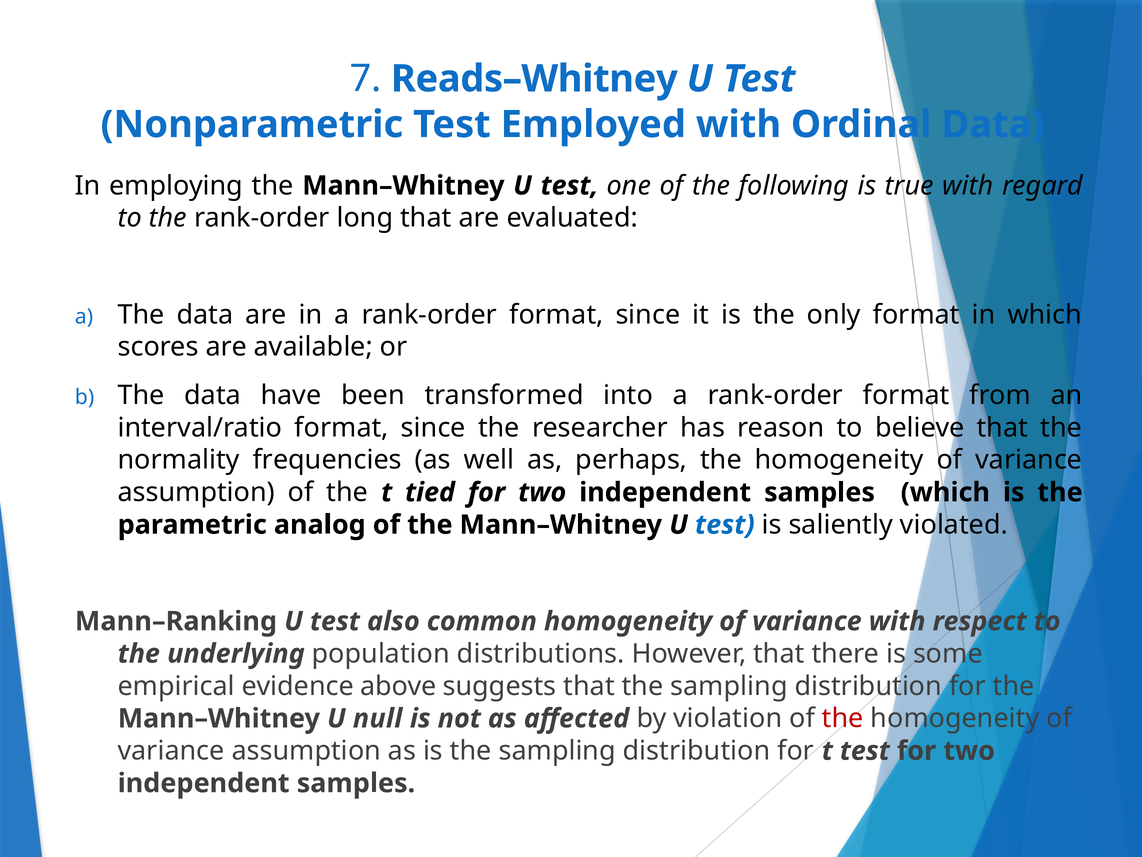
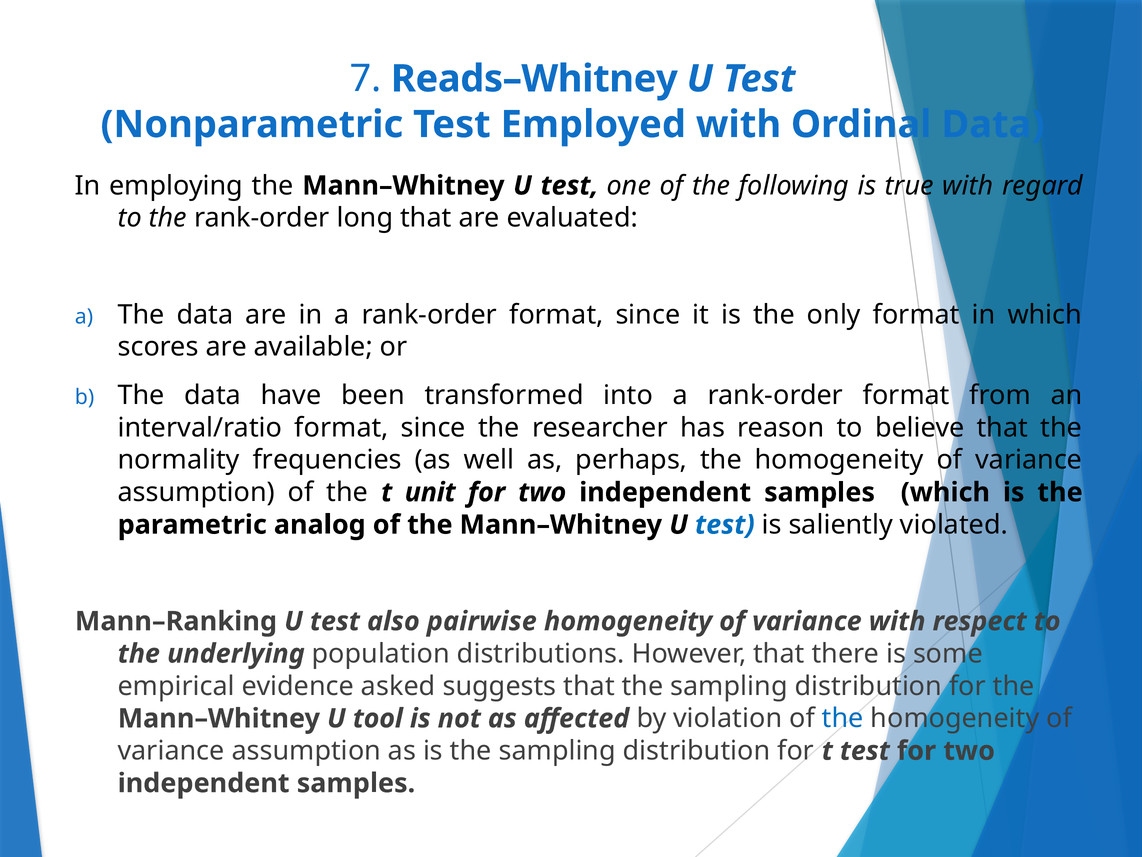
tied: tied -> unit
common: common -> pairwise
above: above -> asked
null: null -> tool
the at (843, 718) colour: red -> blue
